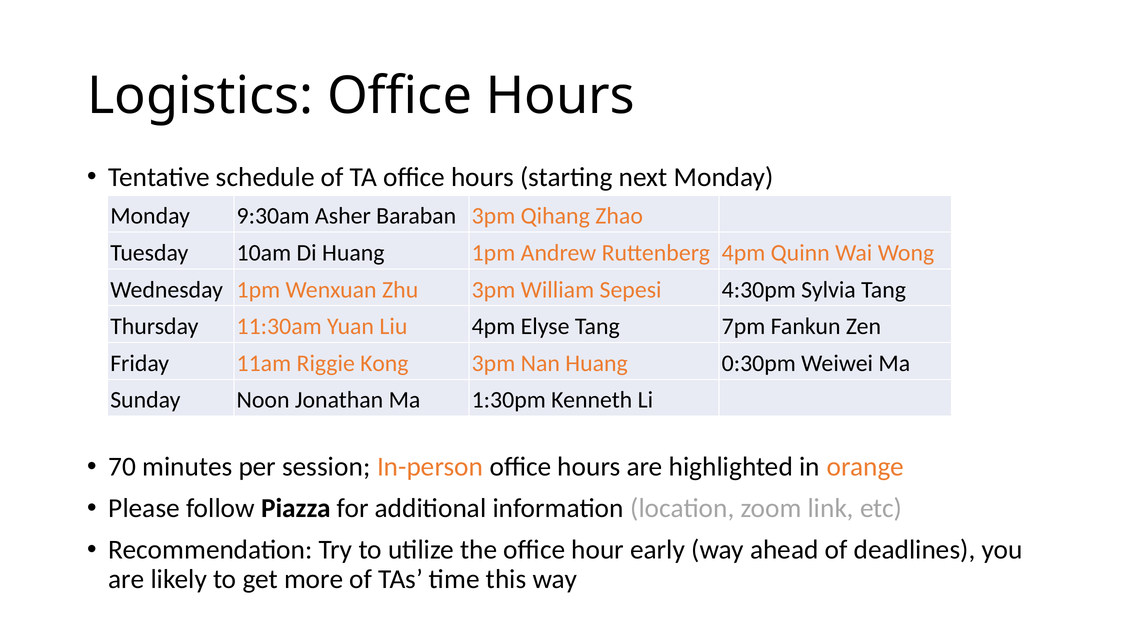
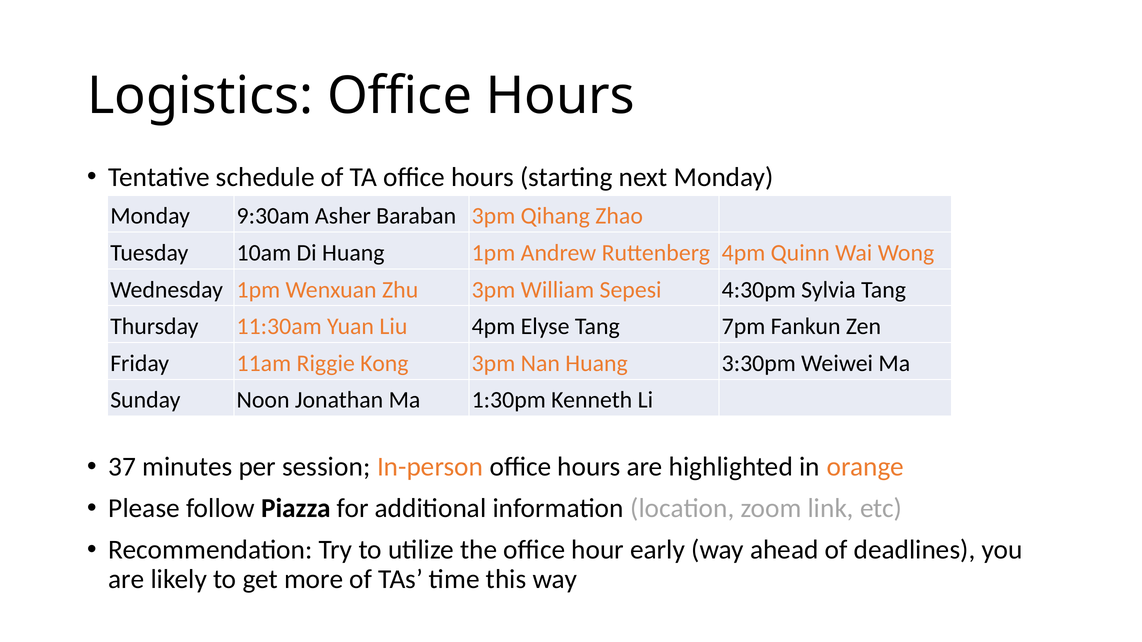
0:30pm: 0:30pm -> 3:30pm
70: 70 -> 37
